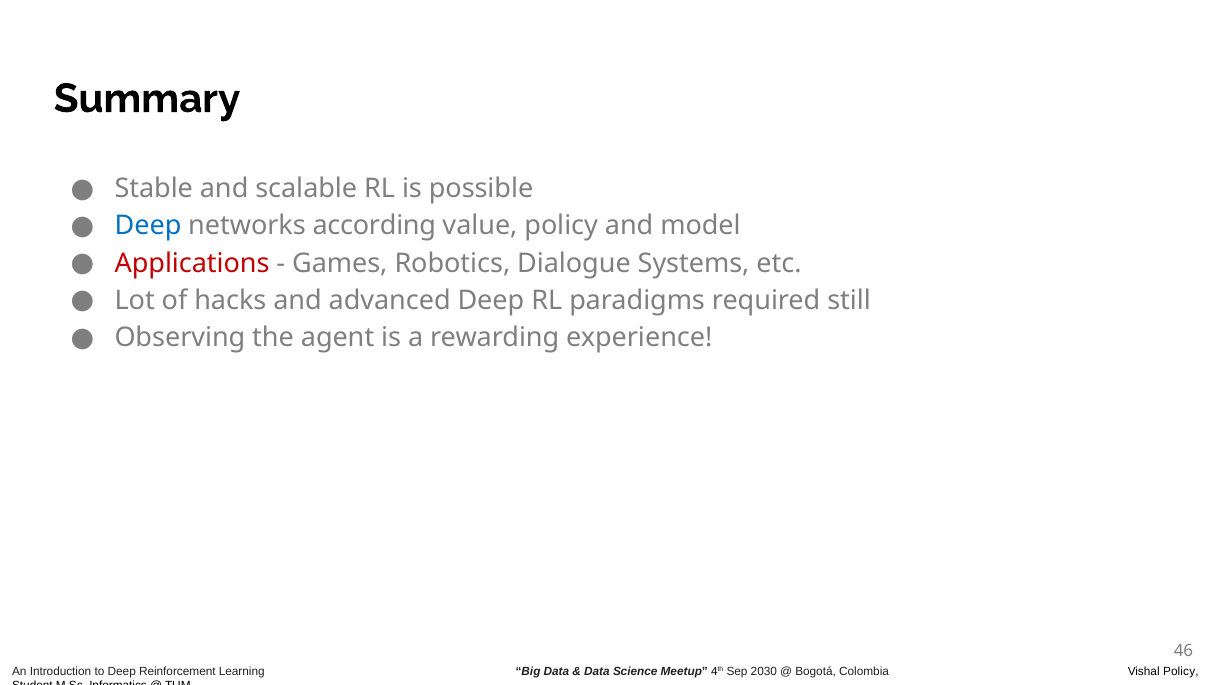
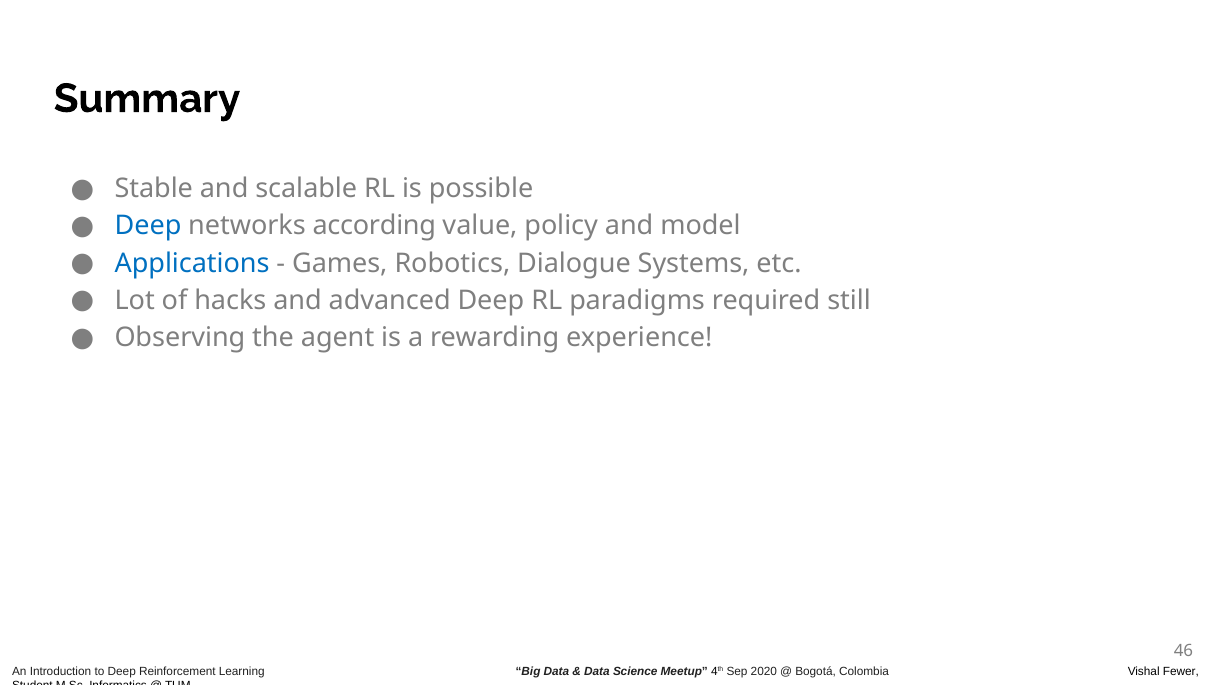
Applications colour: red -> blue
2030: 2030 -> 2020
Vishal Policy: Policy -> Fewer
